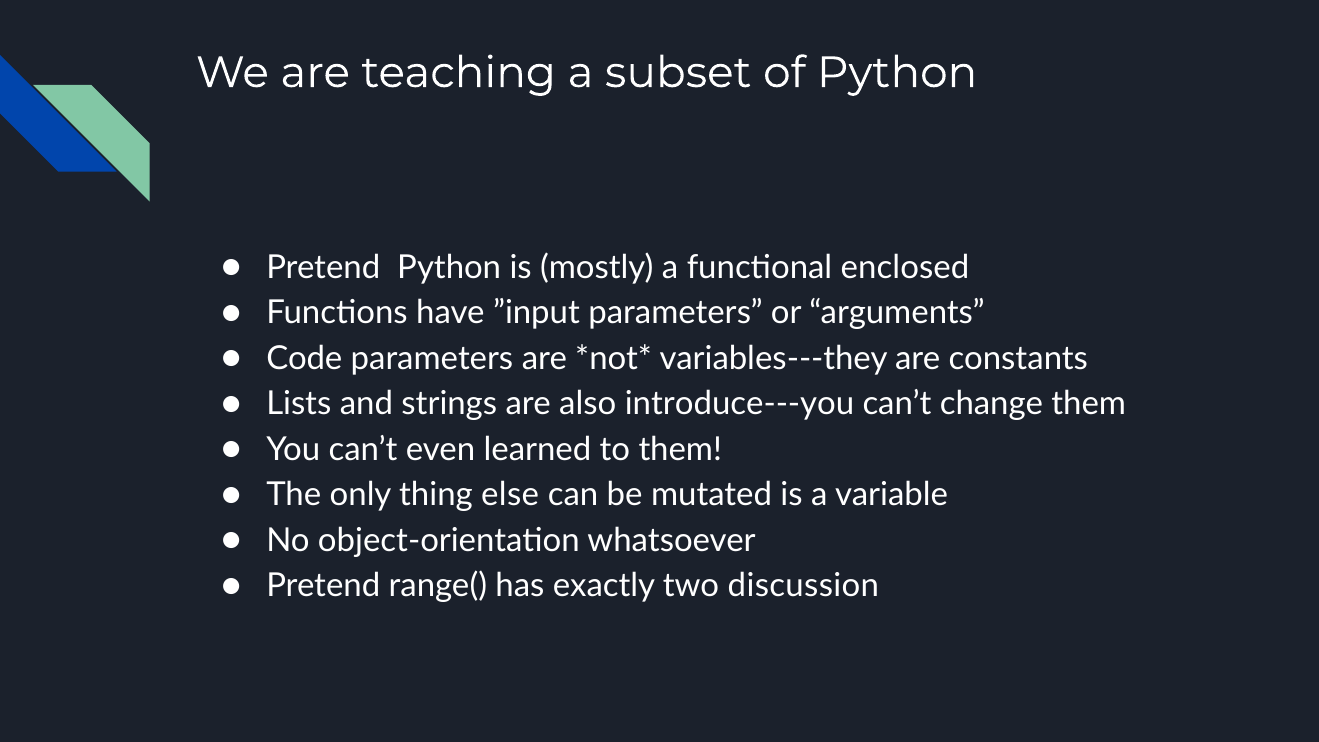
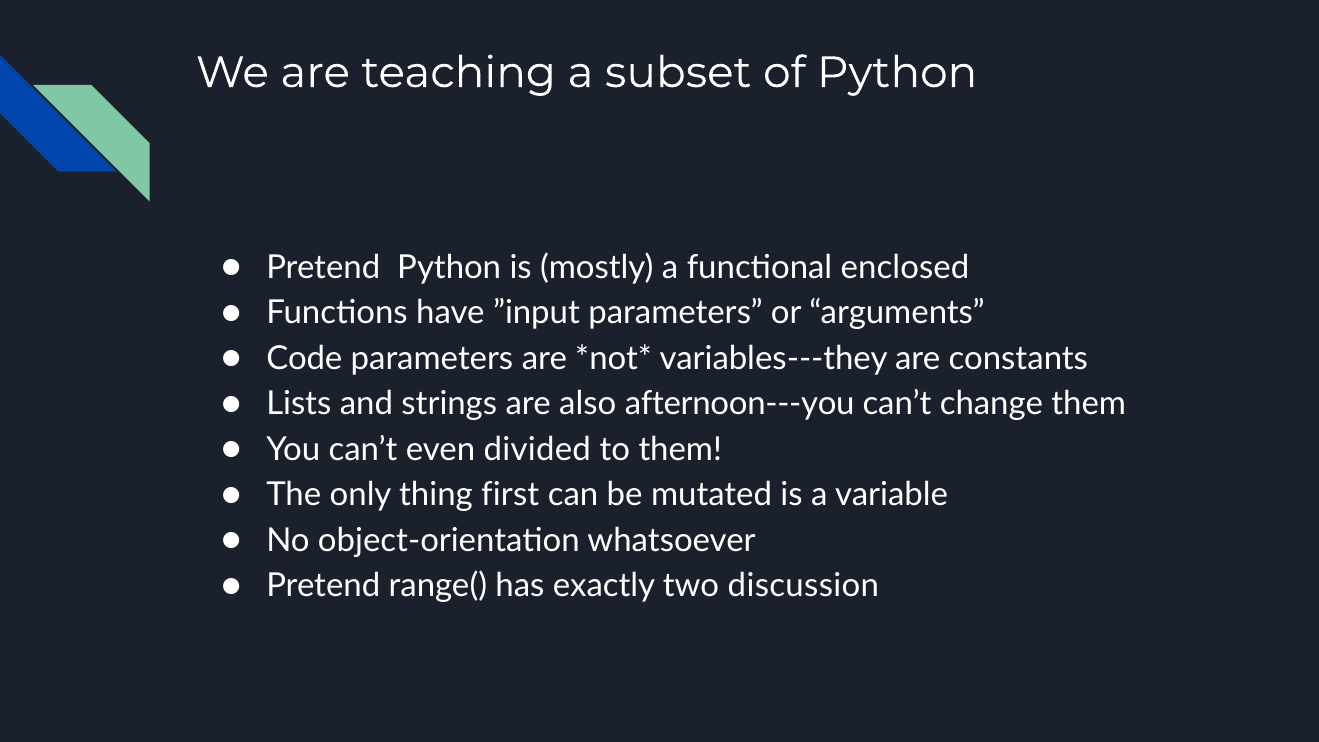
introduce---you: introduce---you -> afternoon---you
learned: learned -> divided
else: else -> first
